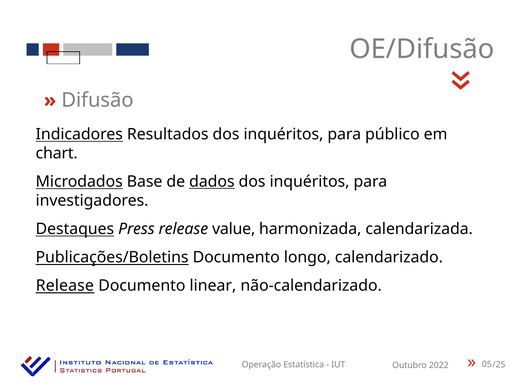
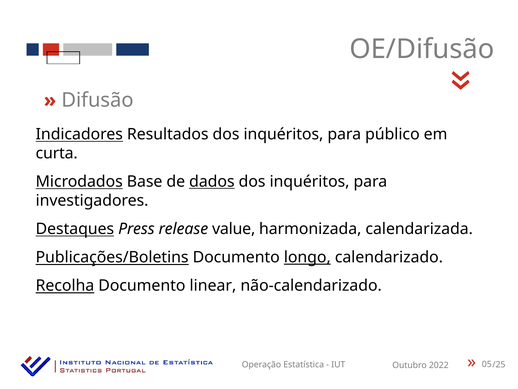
chart: chart -> curta
longo underline: none -> present
Release at (65, 285): Release -> Recolha
